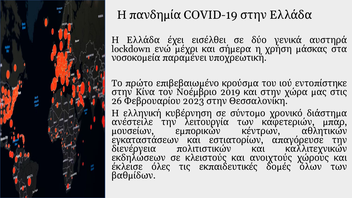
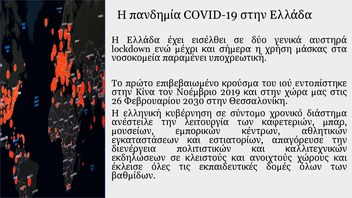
2023: 2023 -> 2030
